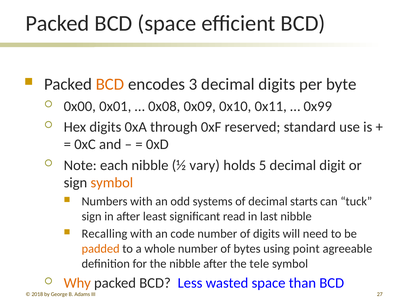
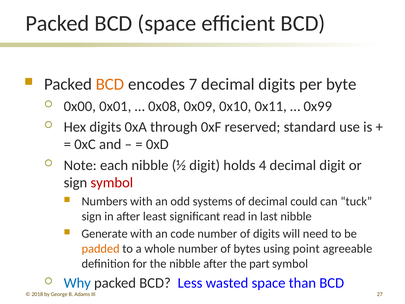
3: 3 -> 7
½ vary: vary -> digit
5: 5 -> 4
symbol at (112, 183) colour: orange -> red
starts: starts -> could
Recalling: Recalling -> Generate
tele: tele -> part
Why colour: orange -> blue
